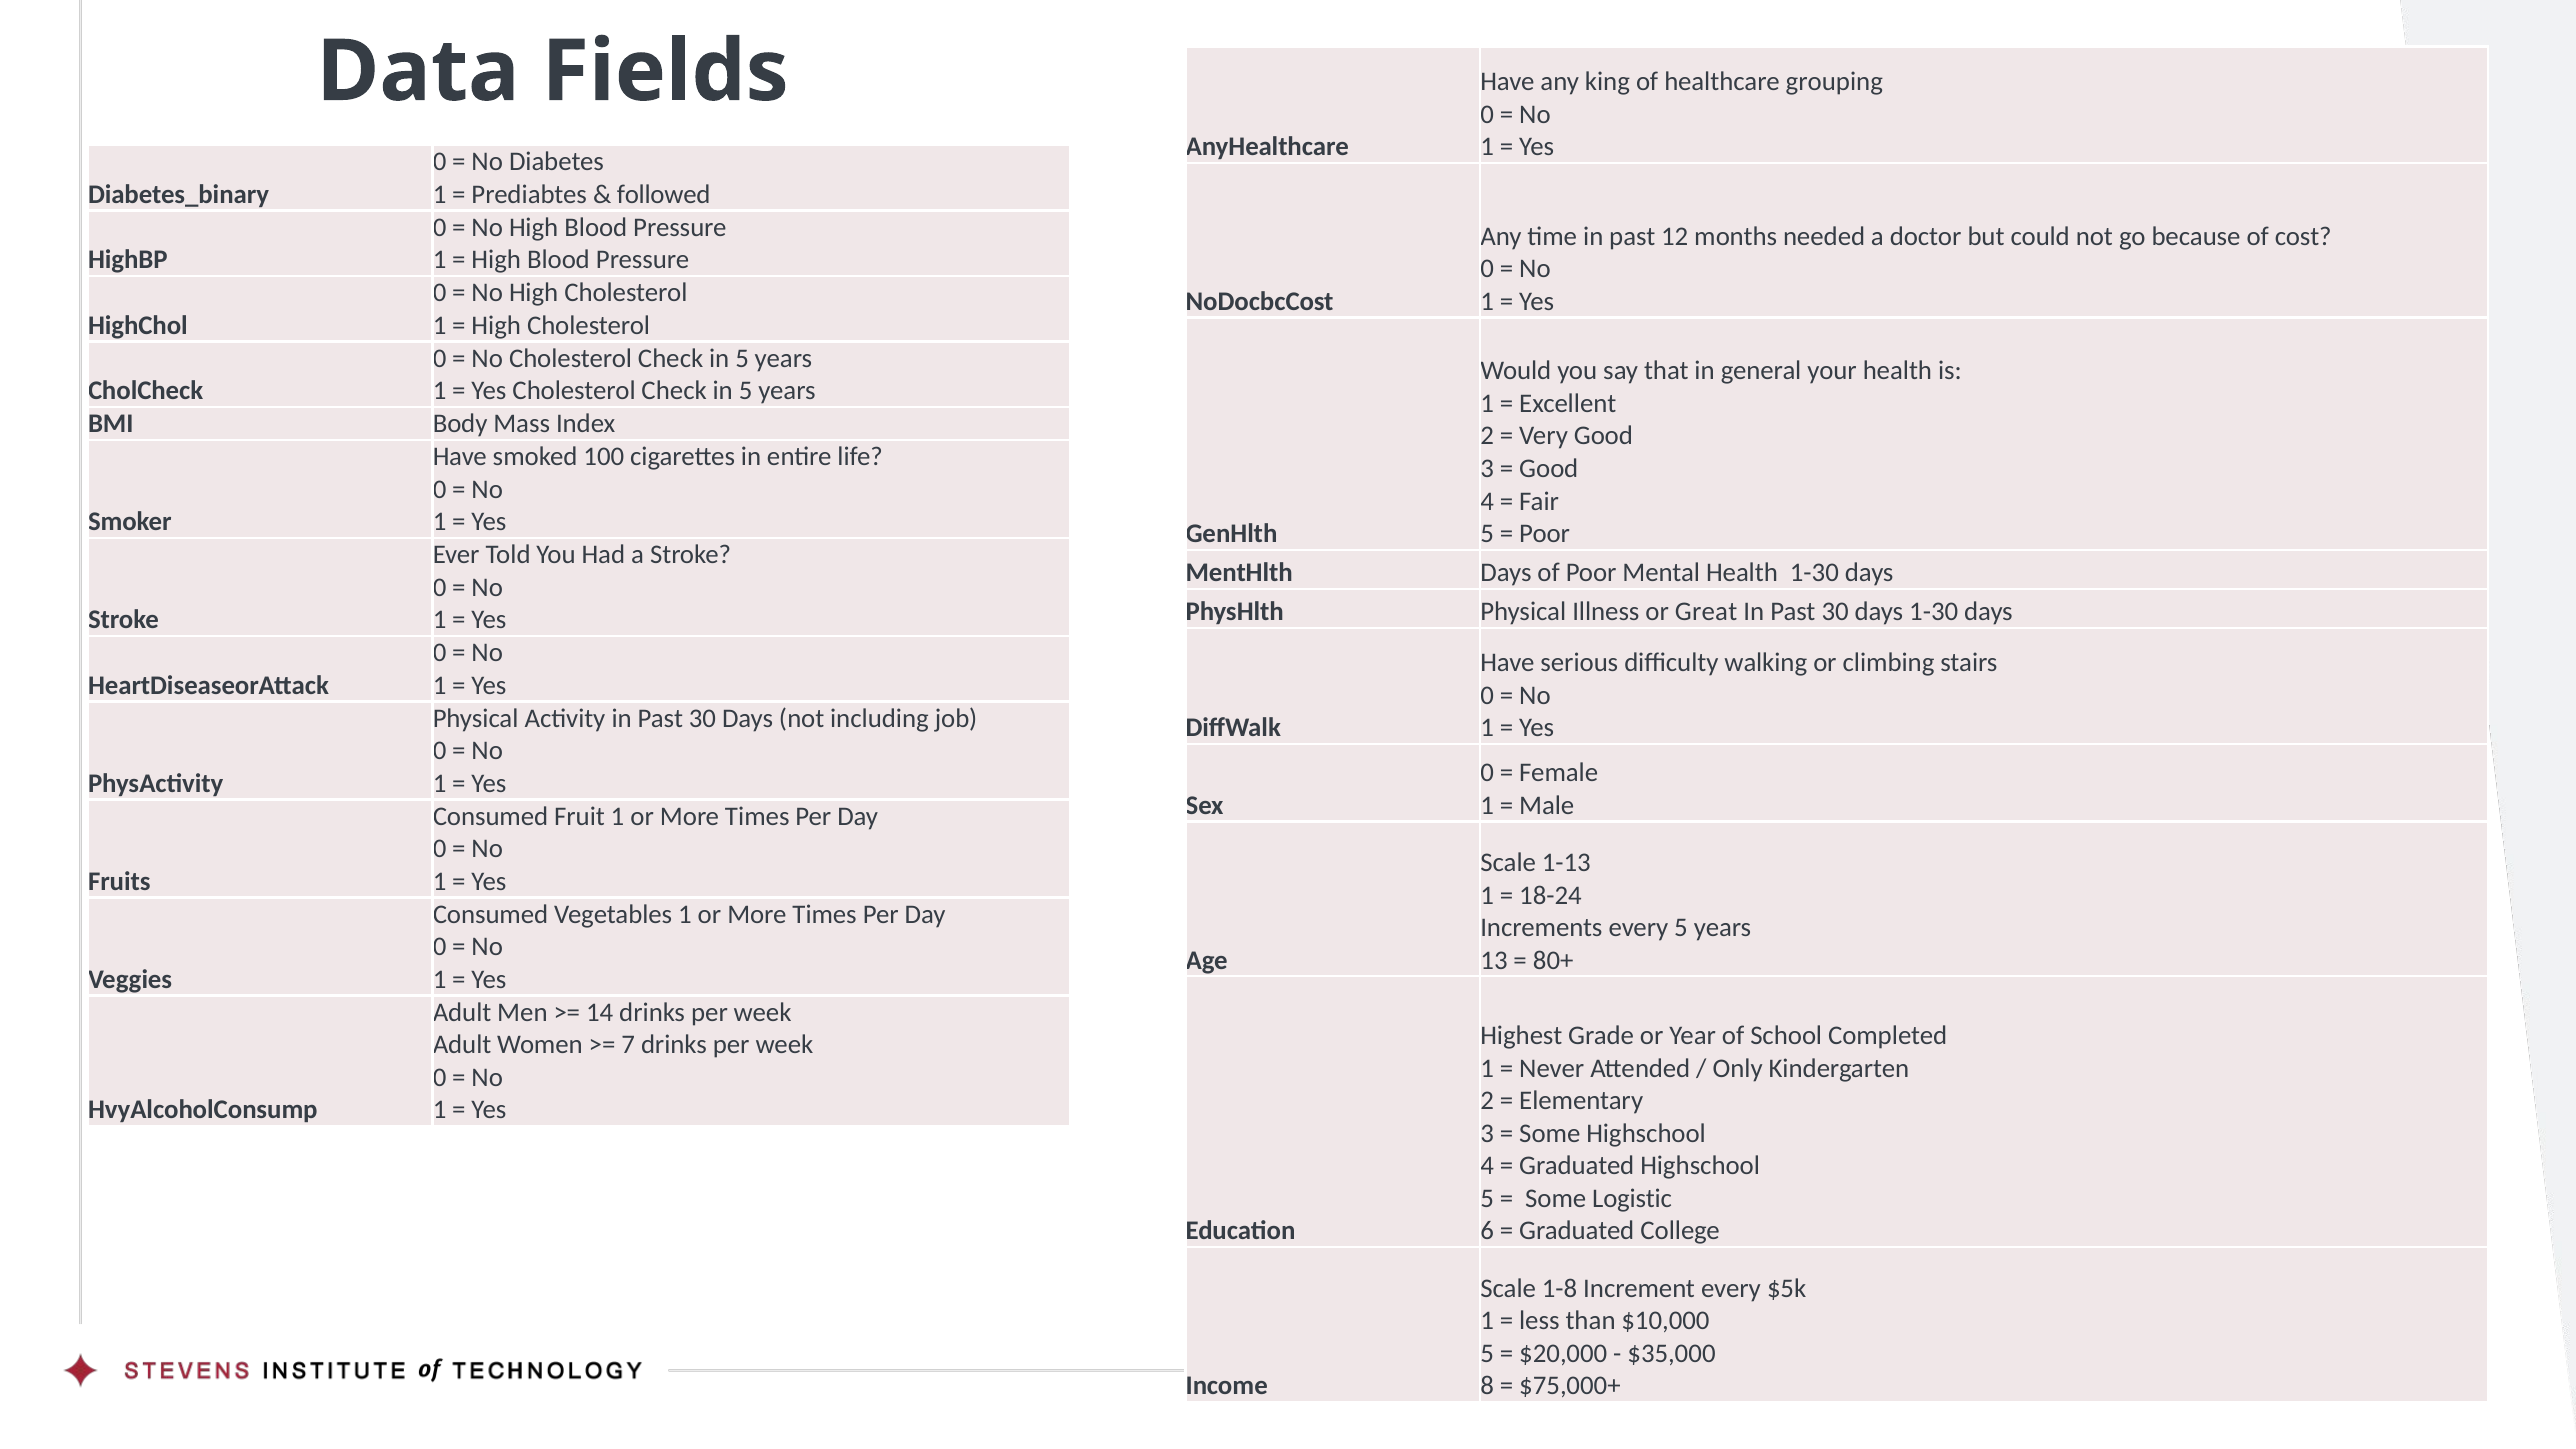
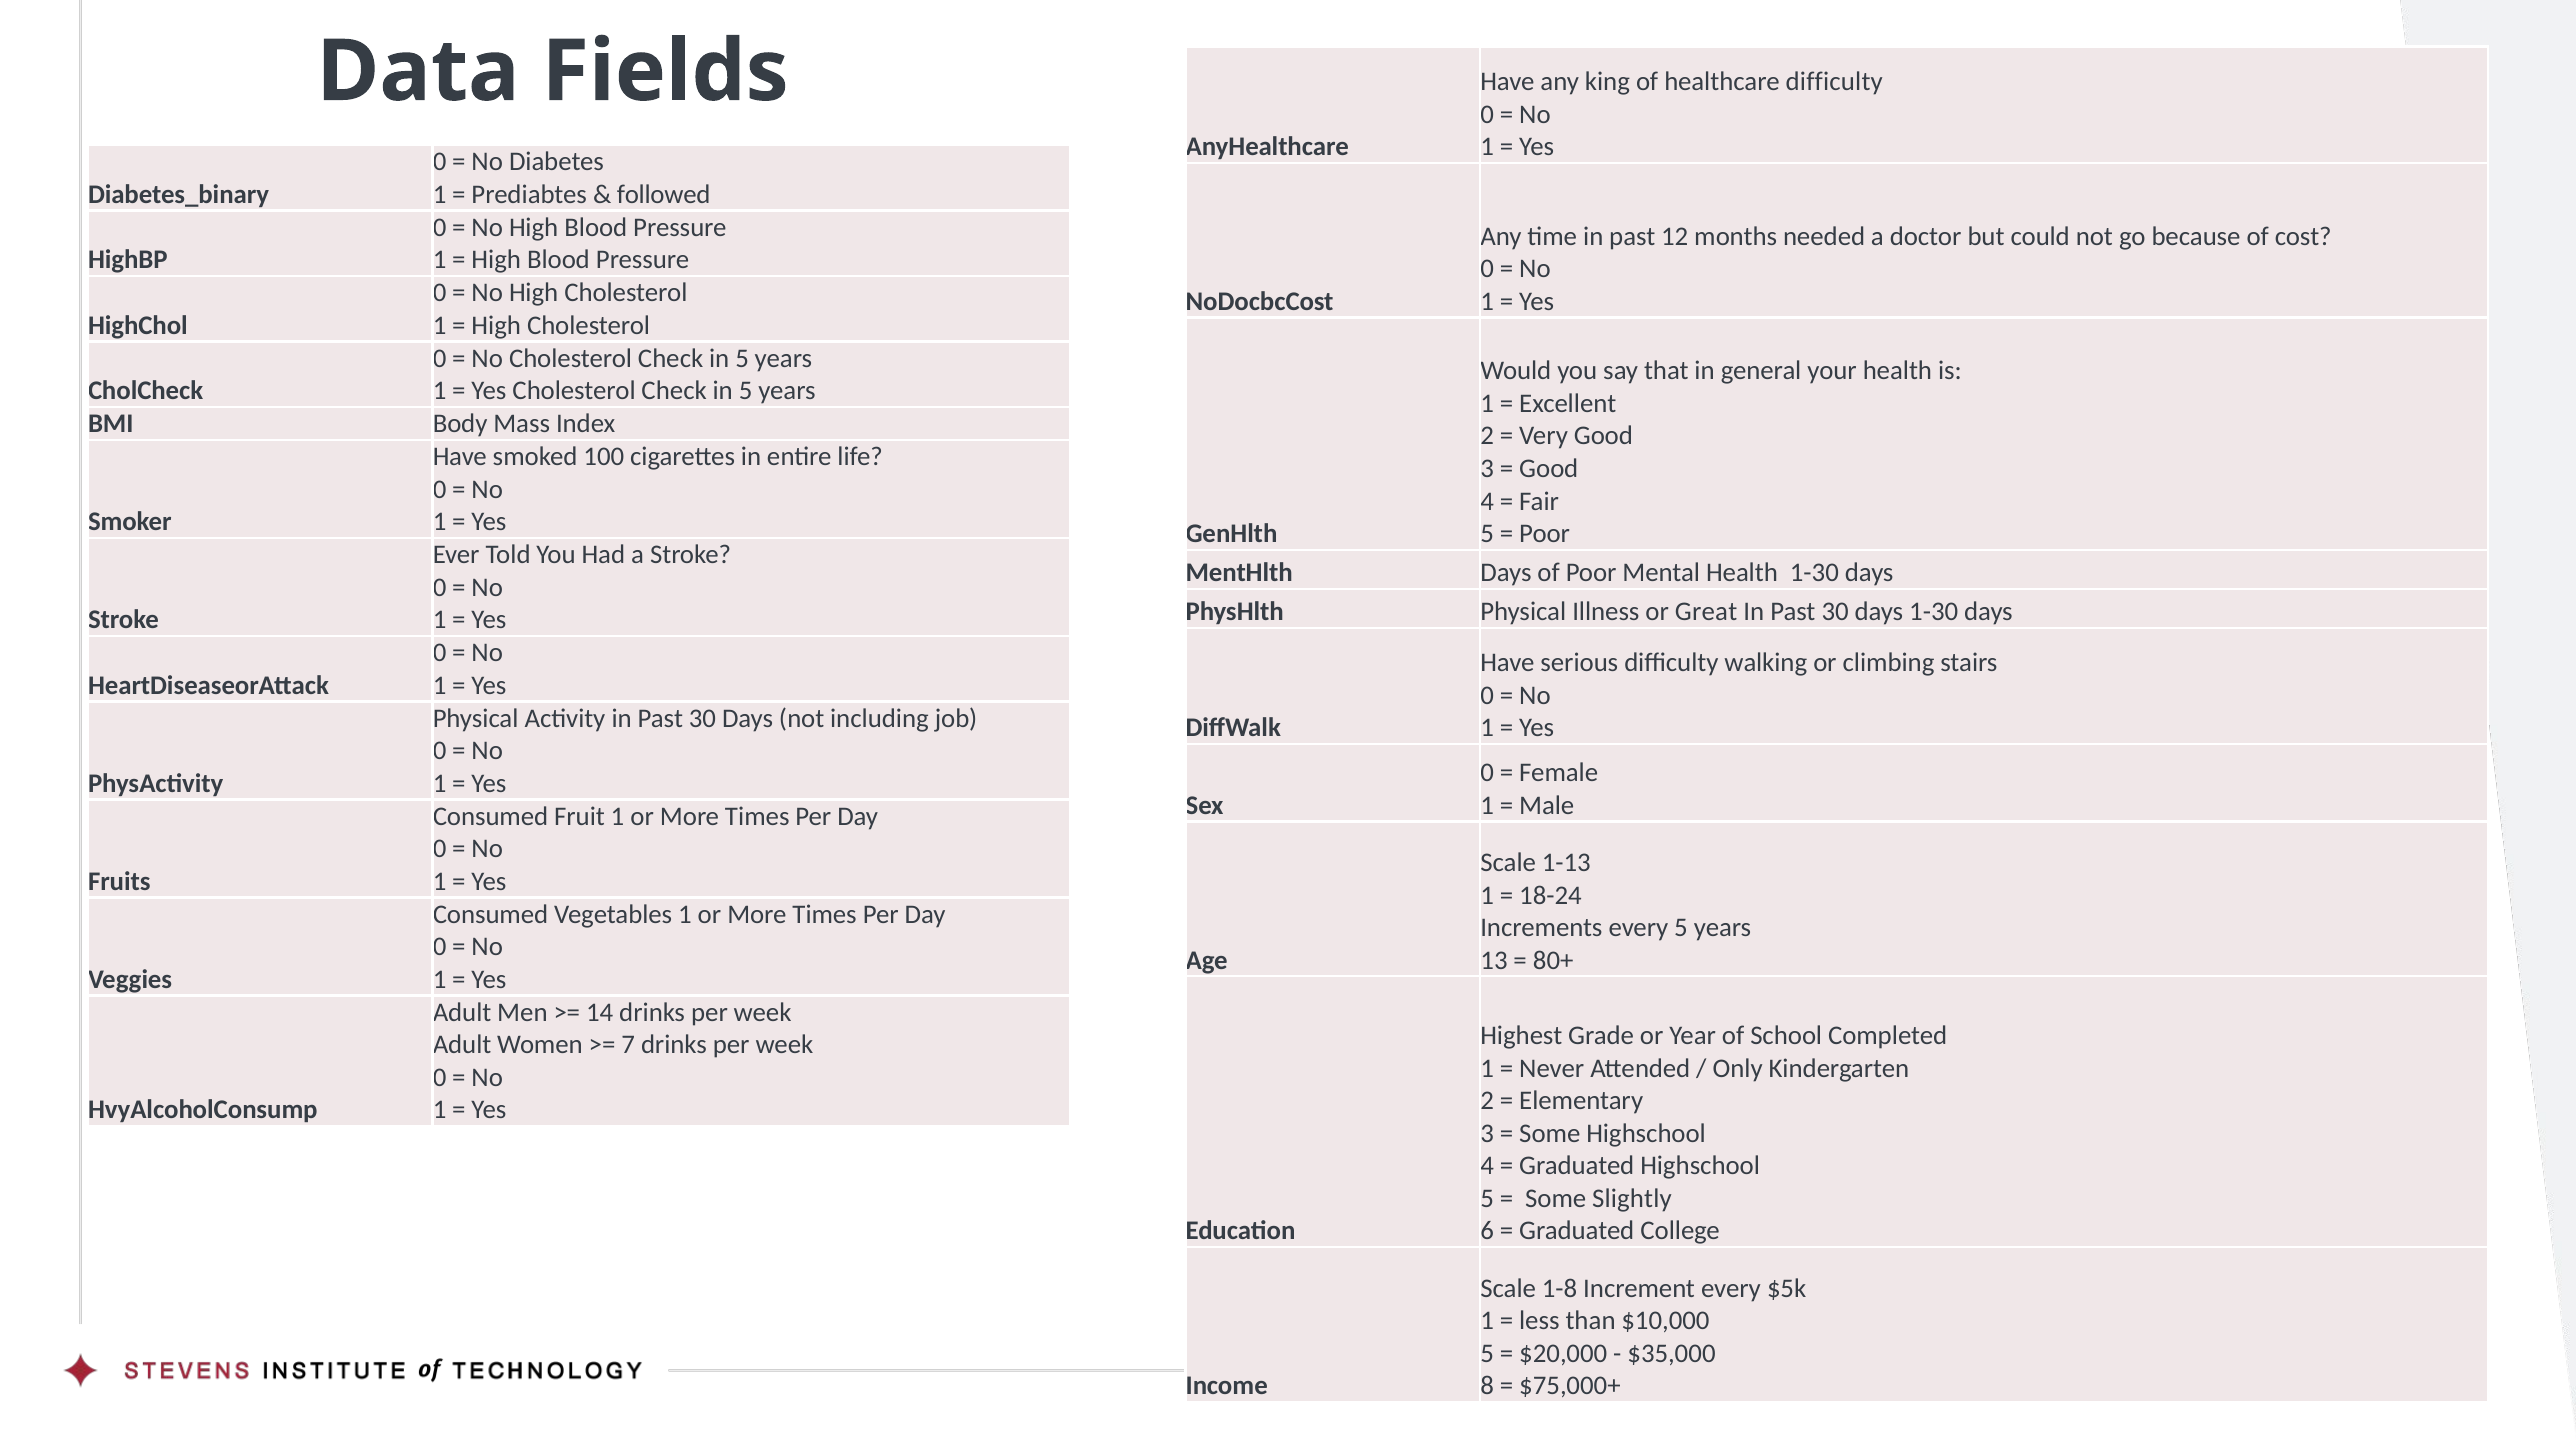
healthcare grouping: grouping -> difficulty
Logistic: Logistic -> Slightly
